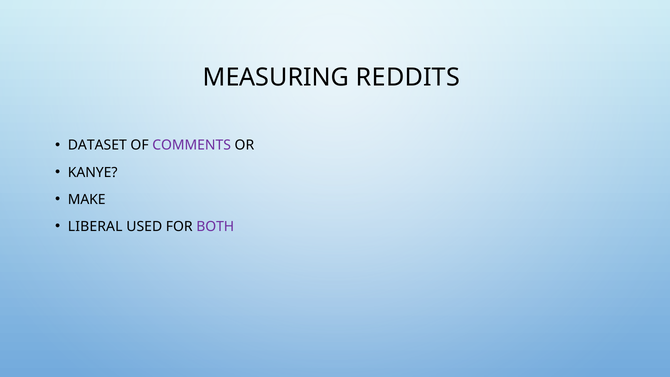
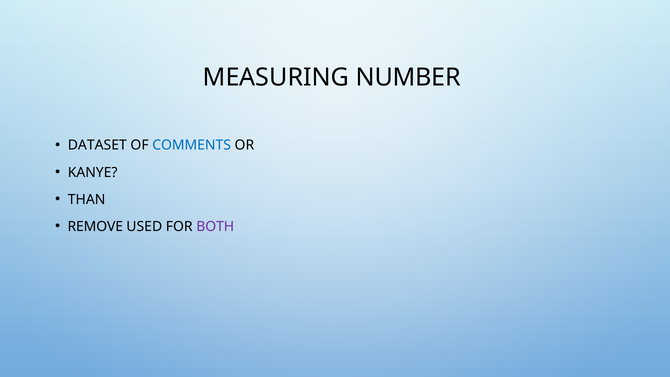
REDDITS: REDDITS -> NUMBER
COMMENTS colour: purple -> blue
MAKE: MAKE -> THAN
LIBERAL: LIBERAL -> REMOVE
